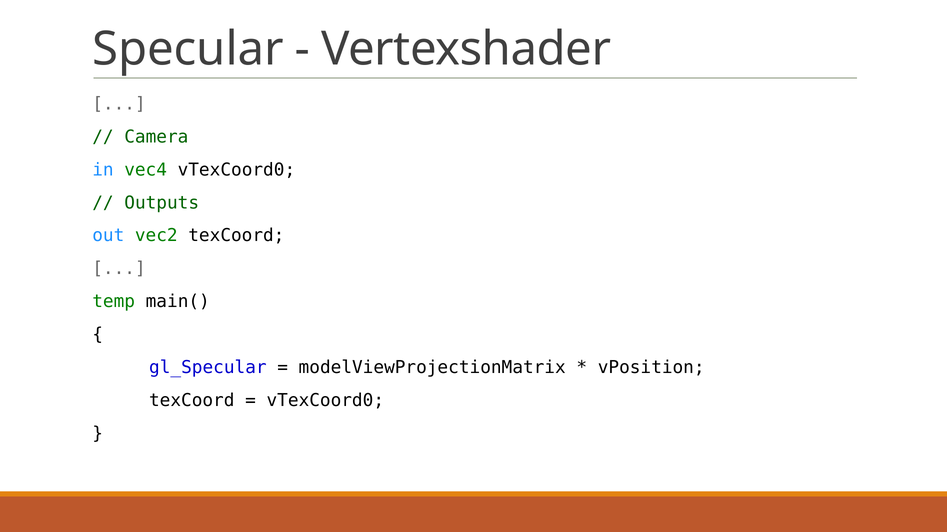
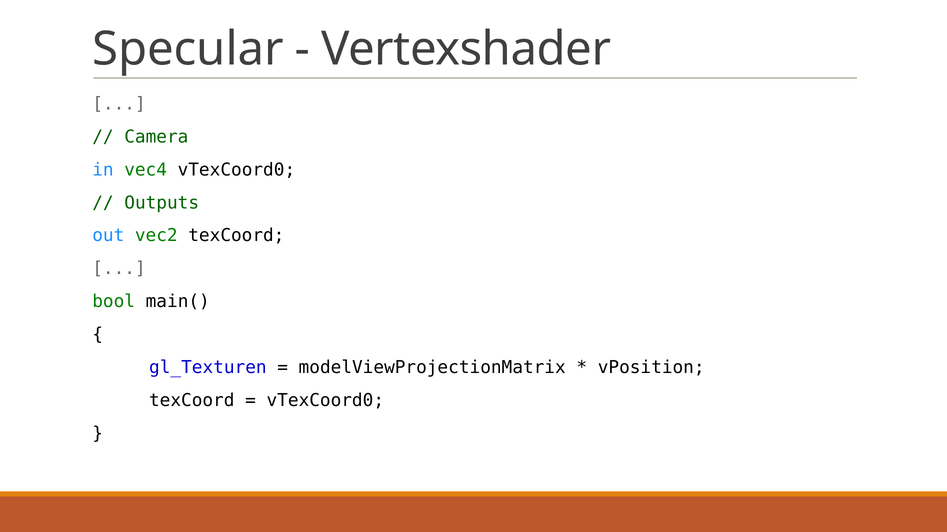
temp: temp -> bool
gl_Specular: gl_Specular -> gl_Texturen
